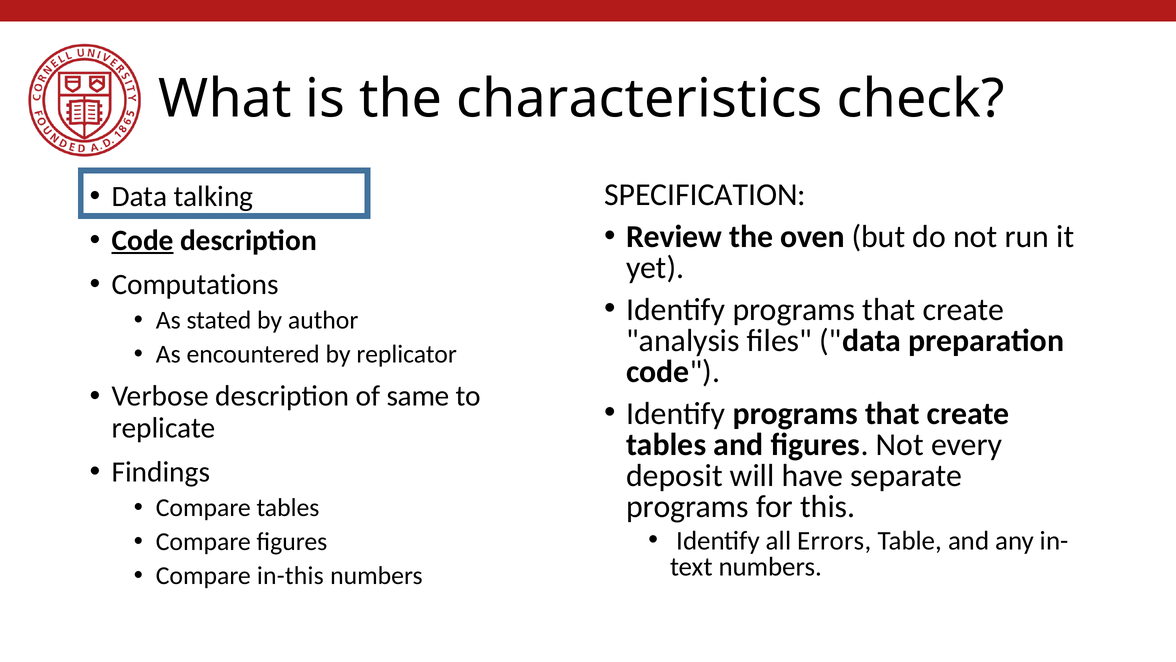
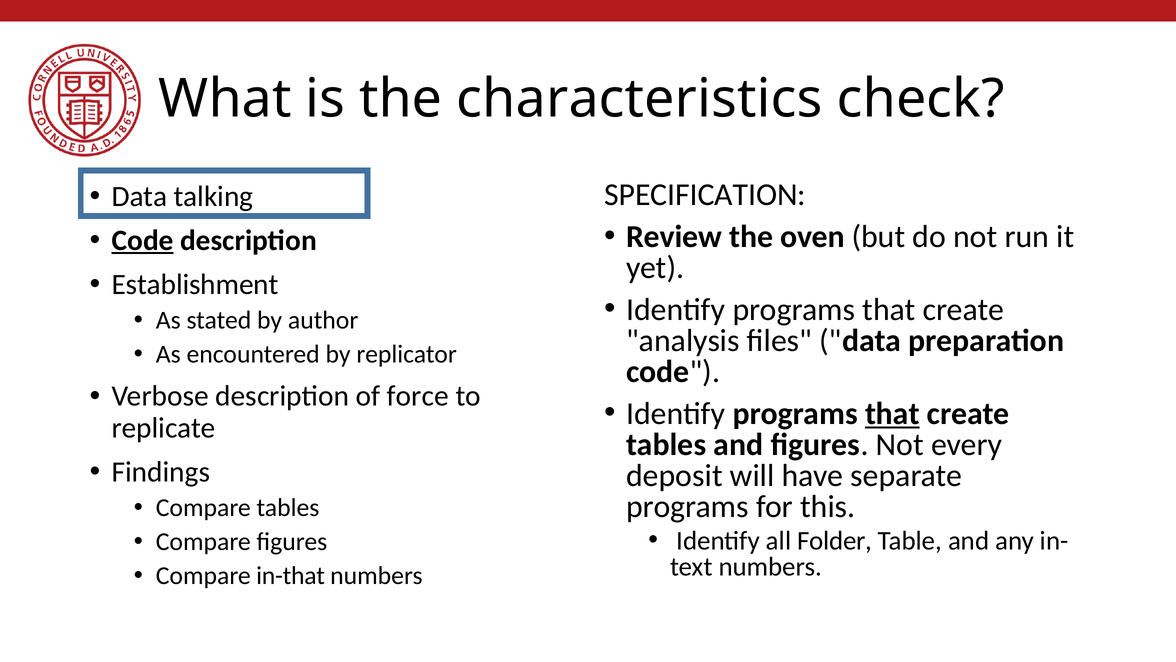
Computations: Computations -> Establishment
same: same -> force
that at (892, 413) underline: none -> present
Errors: Errors -> Folder
in-this: in-this -> in-that
